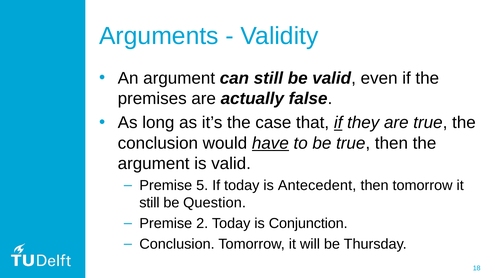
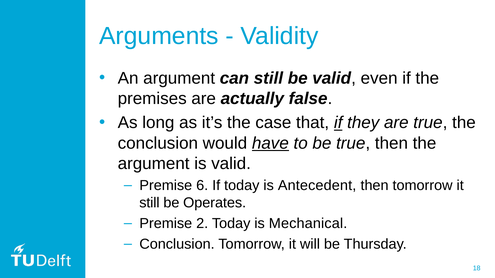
5: 5 -> 6
Question: Question -> Operates
Conjunction: Conjunction -> Mechanical
